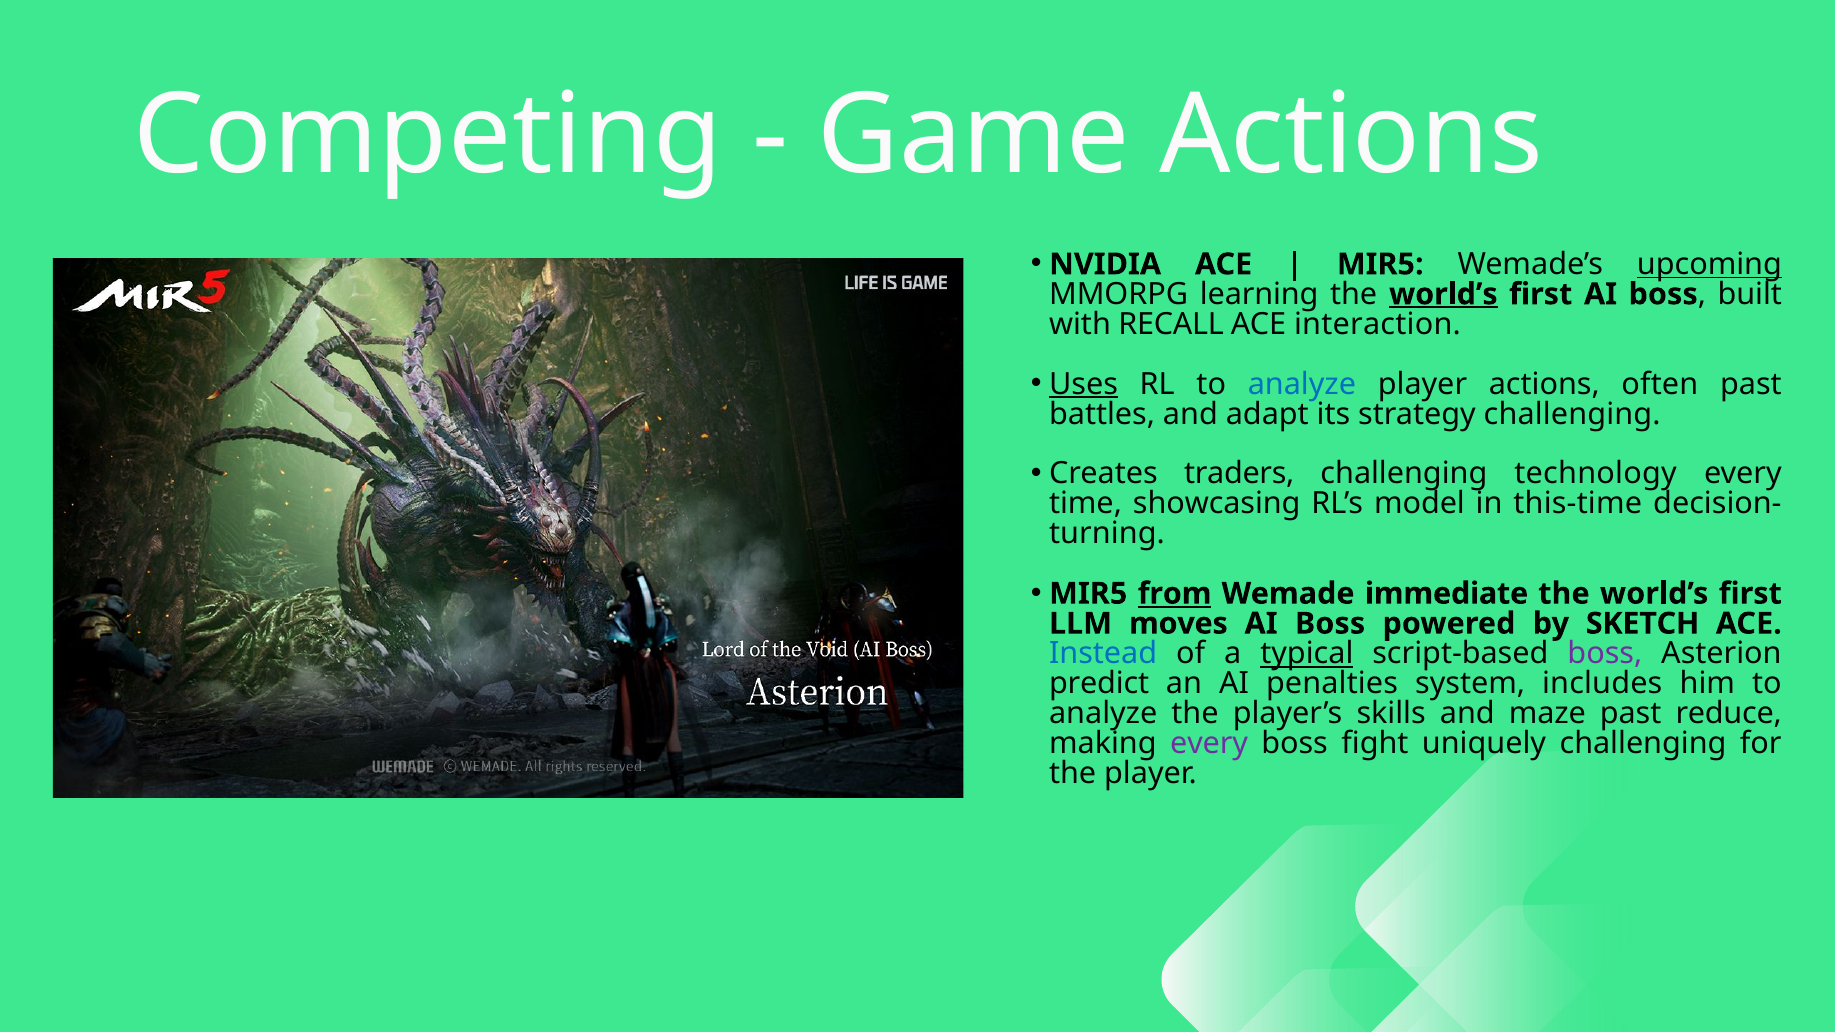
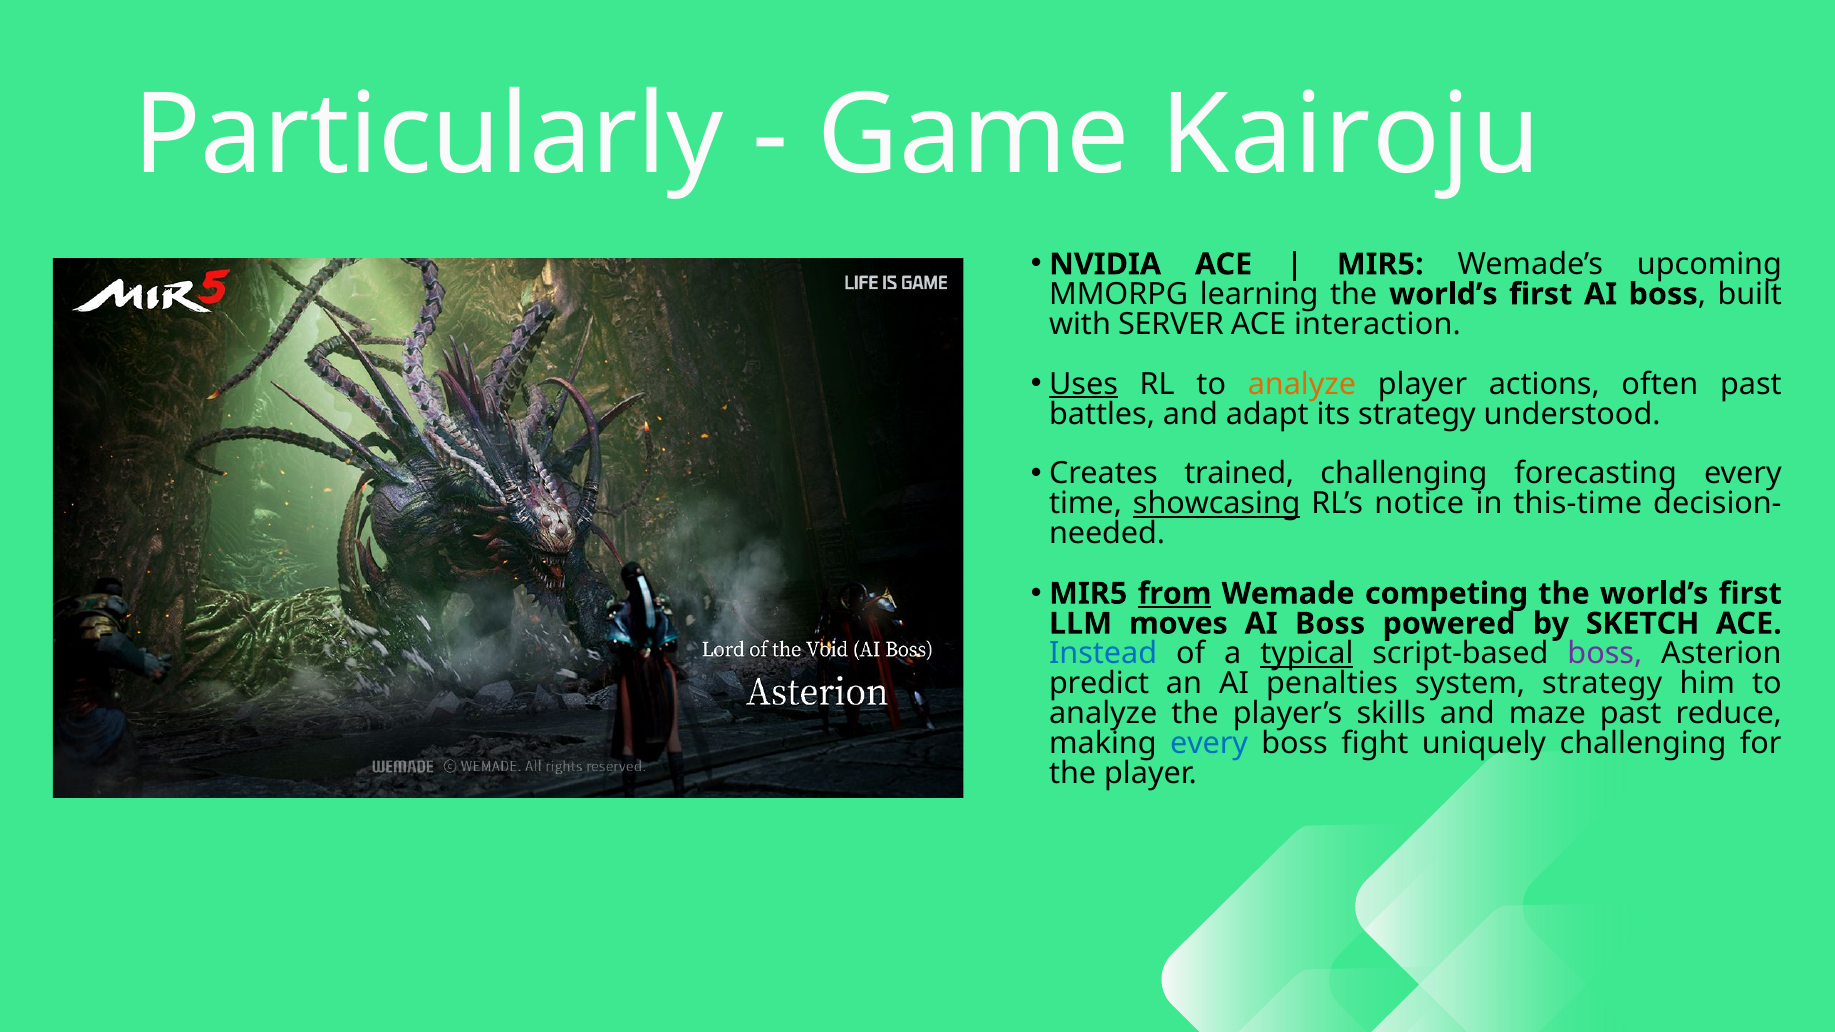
Competing: Competing -> Particularly
Game Actions: Actions -> Kairoju
upcoming underline: present -> none
world’s at (1443, 294) underline: present -> none
RECALL: RECALL -> SERVER
analyze at (1302, 384) colour: blue -> orange
strategy challenging: challenging -> understood
traders: traders -> trained
technology: technology -> forecasting
showcasing underline: none -> present
model: model -> notice
turning: turning -> needed
immediate: immediate -> competing
system includes: includes -> strategy
every at (1209, 743) colour: purple -> blue
